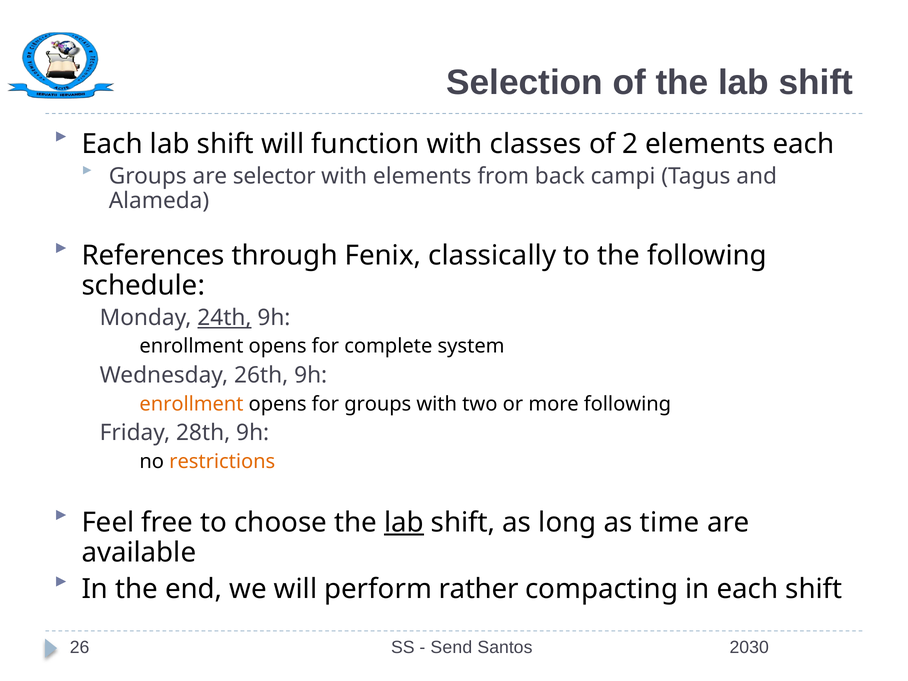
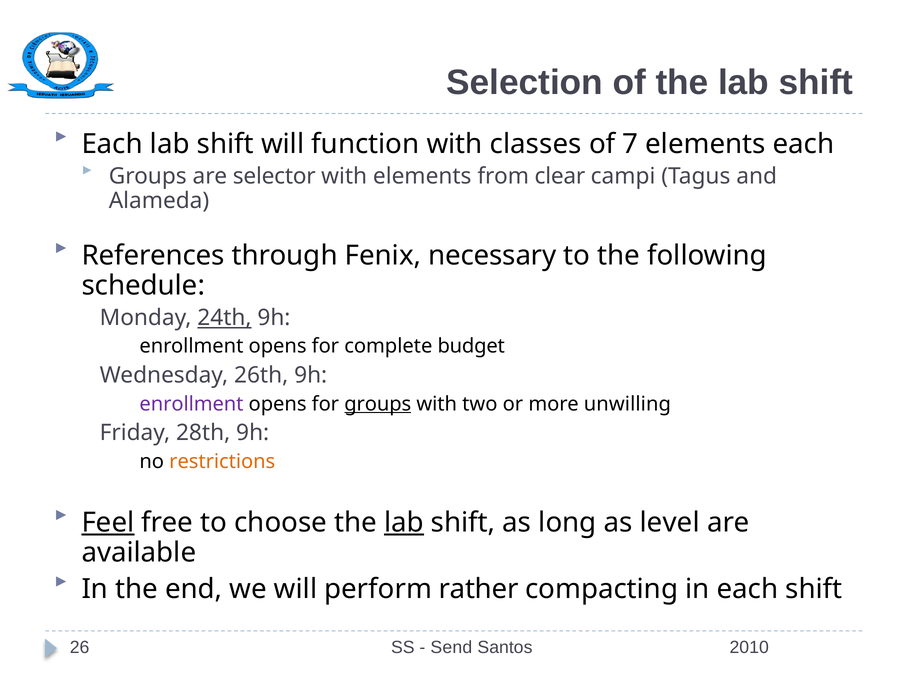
2: 2 -> 7
back: back -> clear
classically: classically -> necessary
system: system -> budget
enrollment at (191, 404) colour: orange -> purple
groups at (378, 404) underline: none -> present
more following: following -> unwilling
Feel underline: none -> present
time: time -> level
2030: 2030 -> 2010
